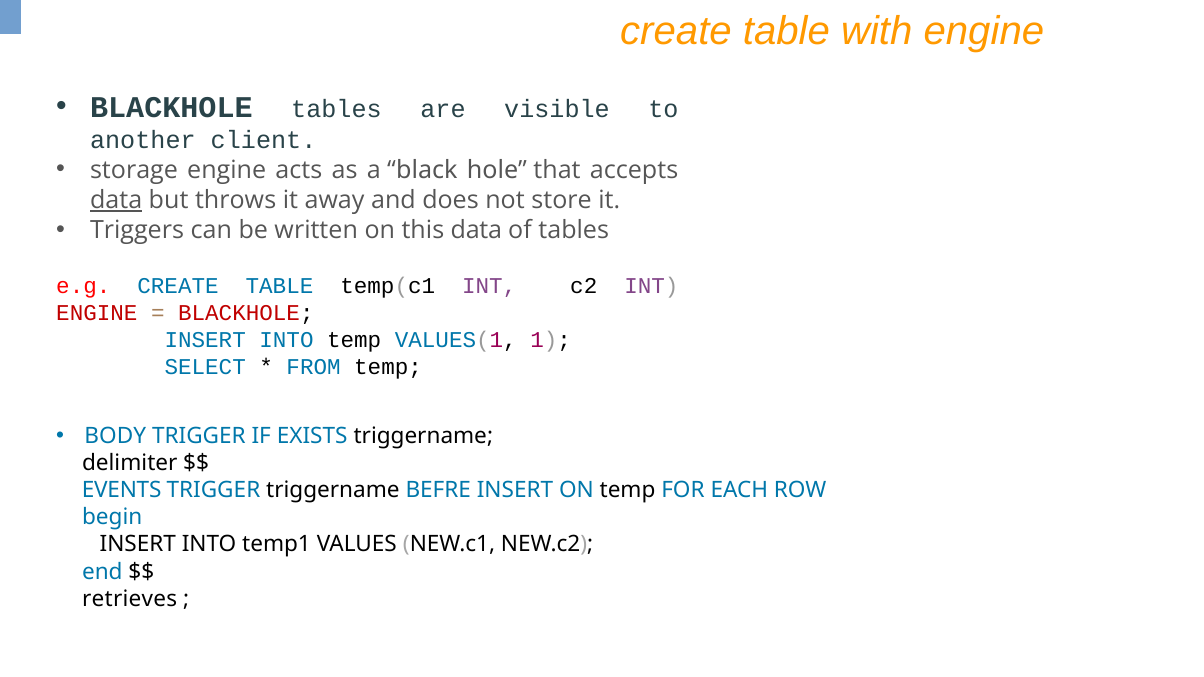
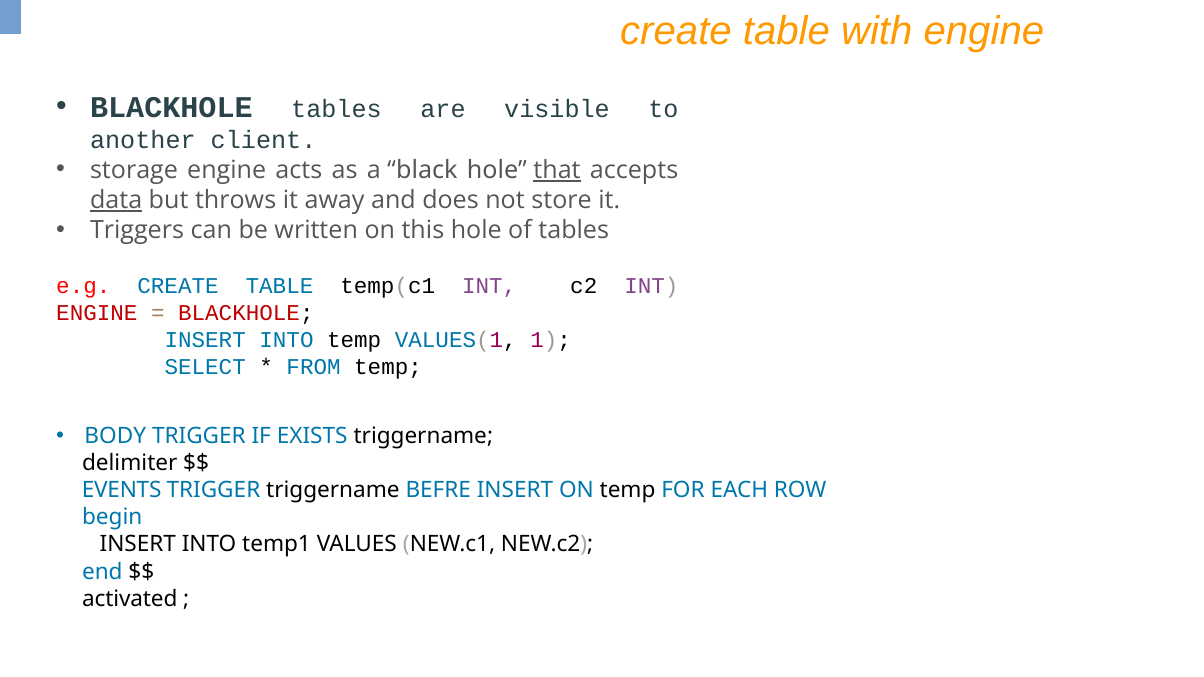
that underline: none -> present
this data: data -> hole
retrieves: retrieves -> activated
